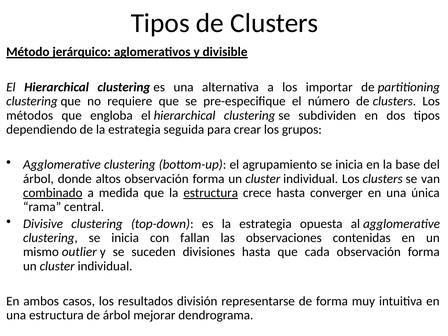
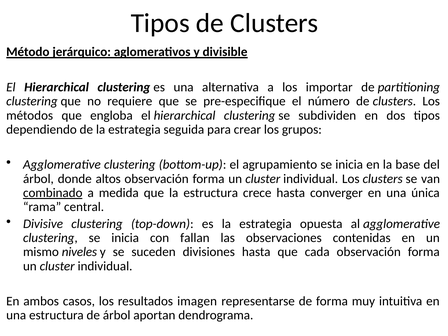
estructura at (211, 193) underline: present -> none
outlier: outlier -> niveles
división: división -> imagen
mejorar: mejorar -> aportan
